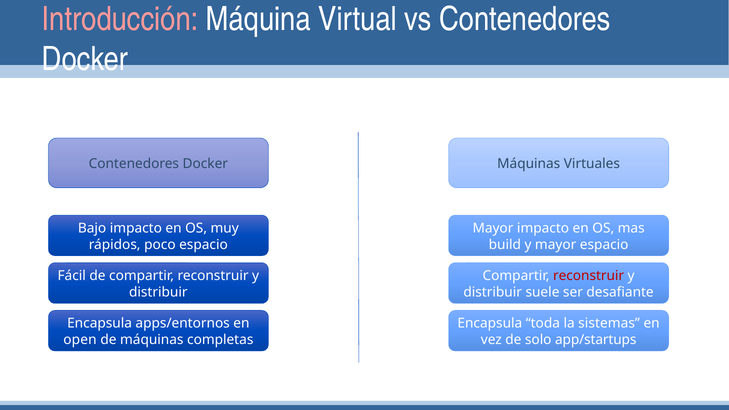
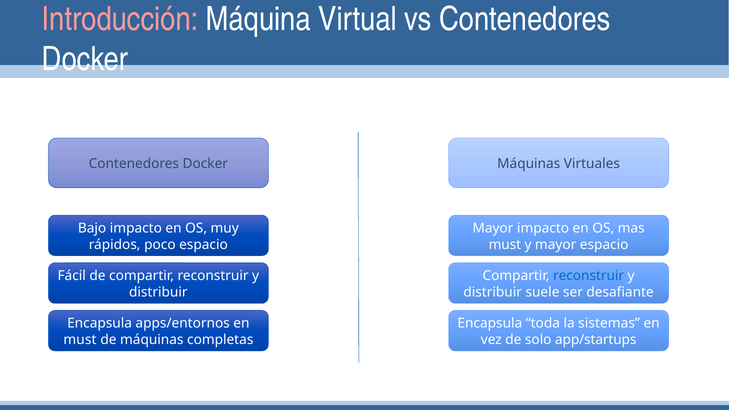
build at (505, 245): build -> must
reconstruir at (589, 276) colour: red -> blue
open at (80, 340): open -> must
